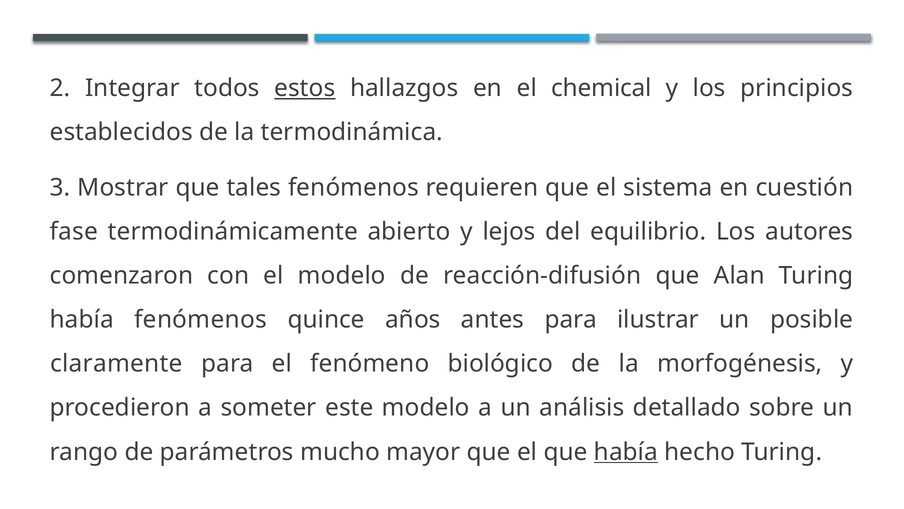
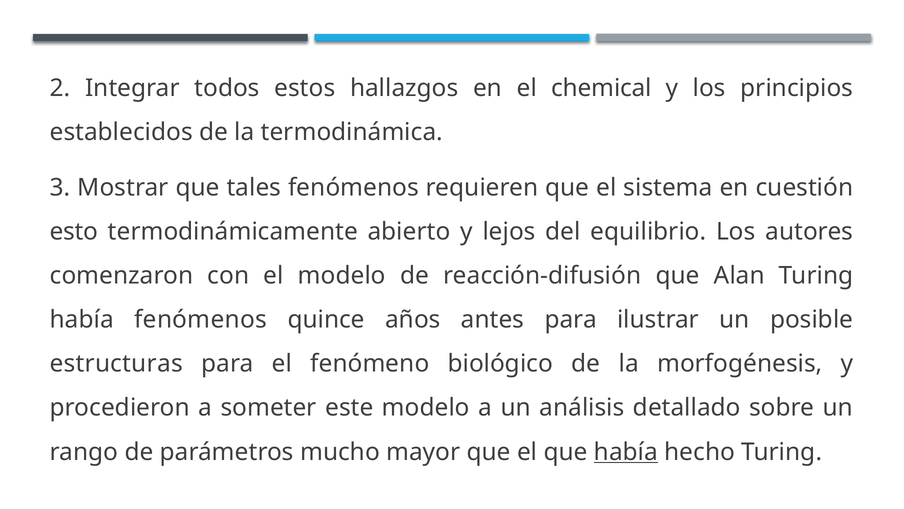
estos underline: present -> none
fase: fase -> esto
claramente: claramente -> estructuras
